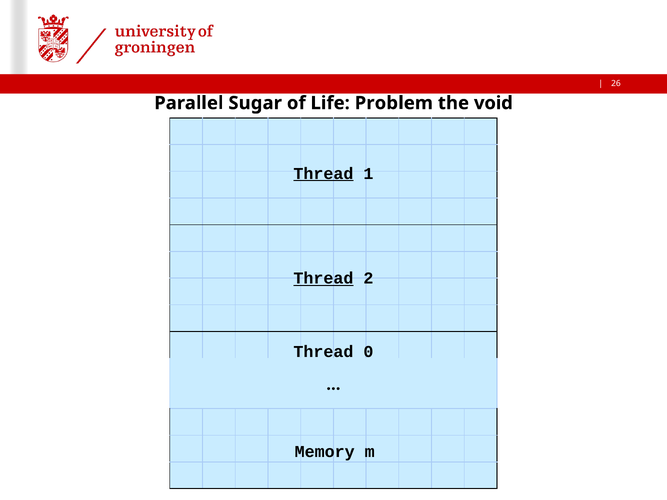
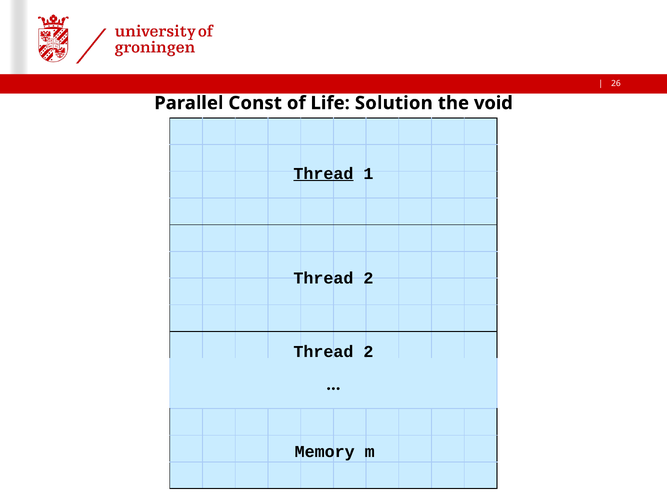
Sugar: Sugar -> Const
Problem: Problem -> Solution
Thread at (323, 279) underline: present -> none
0 at (368, 352): 0 -> 2
